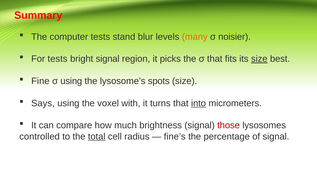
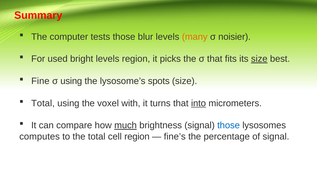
tests stand: stand -> those
For tests: tests -> used
bright signal: signal -> levels
Says at (43, 103): Says -> Total
much underline: none -> present
those at (229, 126) colour: red -> blue
controlled: controlled -> computes
total at (97, 137) underline: present -> none
cell radius: radius -> region
